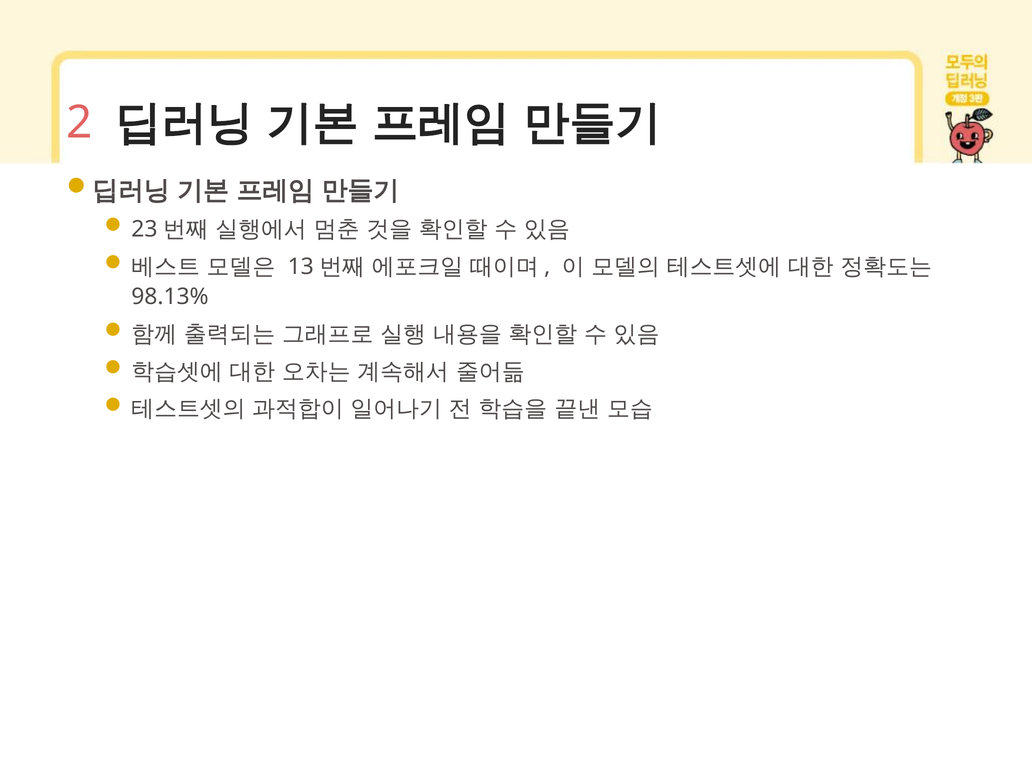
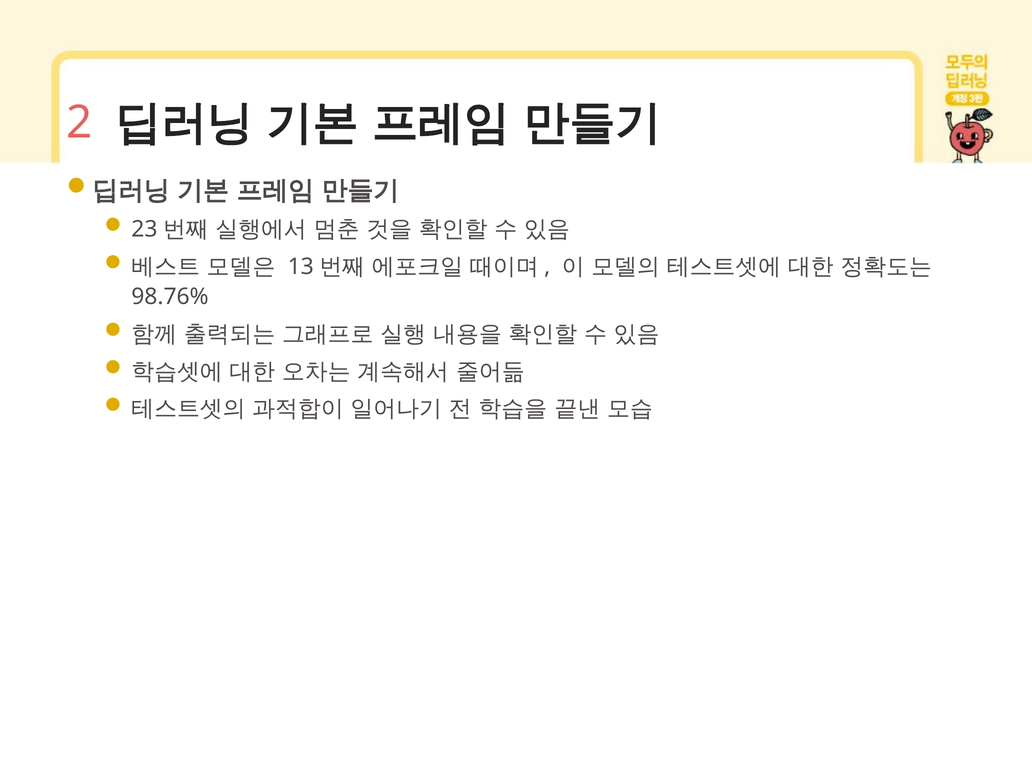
98.13%: 98.13% -> 98.76%
